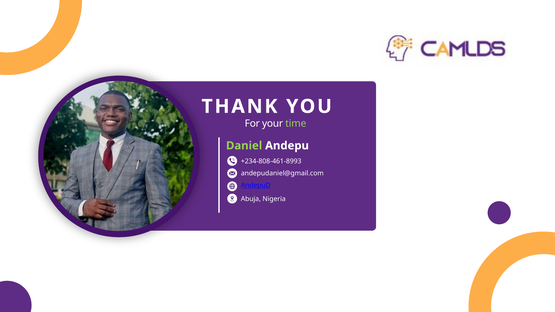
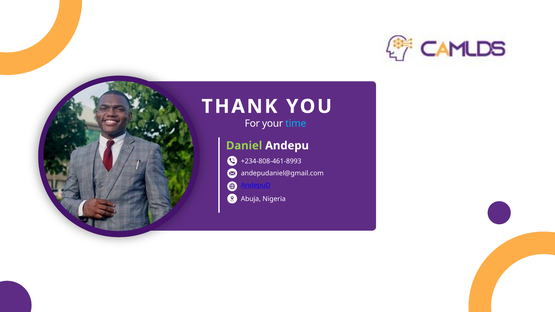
time colour: light green -> light blue
